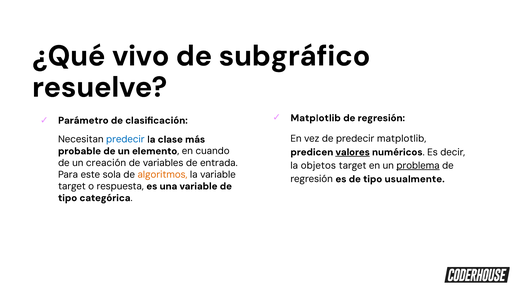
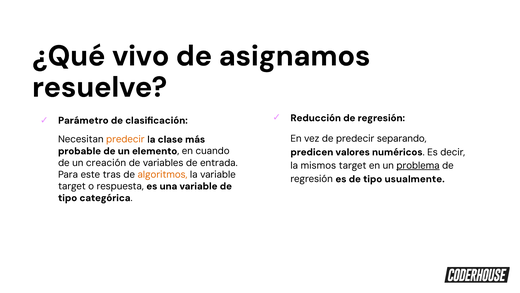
subgráfico: subgráfico -> asignamos
Matplotlib at (316, 118): Matplotlib -> Reducción
predecir matplotlib: matplotlib -> separando
predecir at (125, 139) colour: blue -> orange
valores underline: present -> none
objetos: objetos -> mismos
sola: sola -> tras
